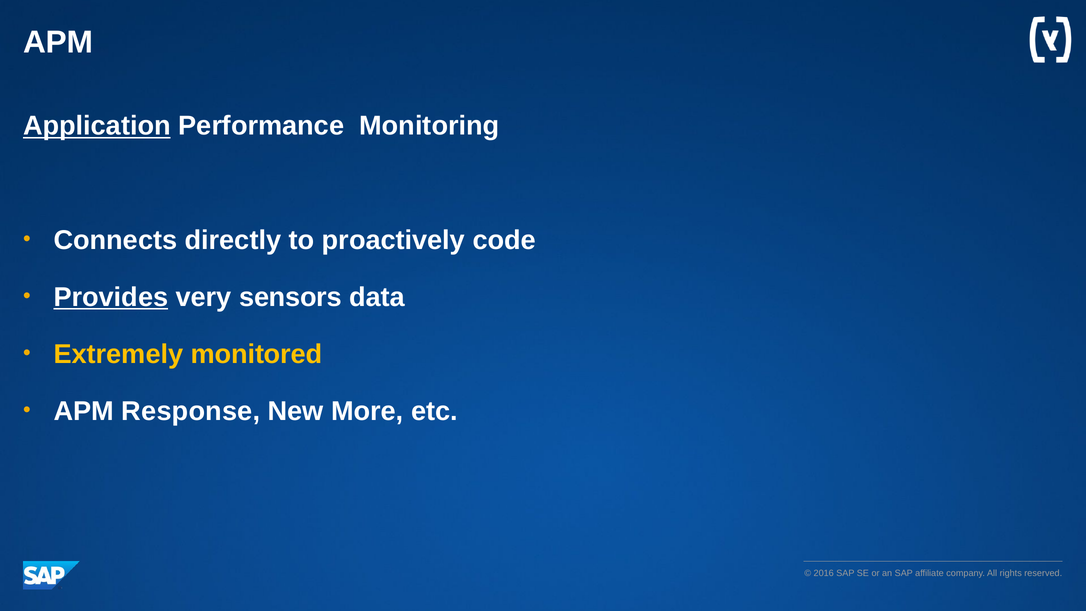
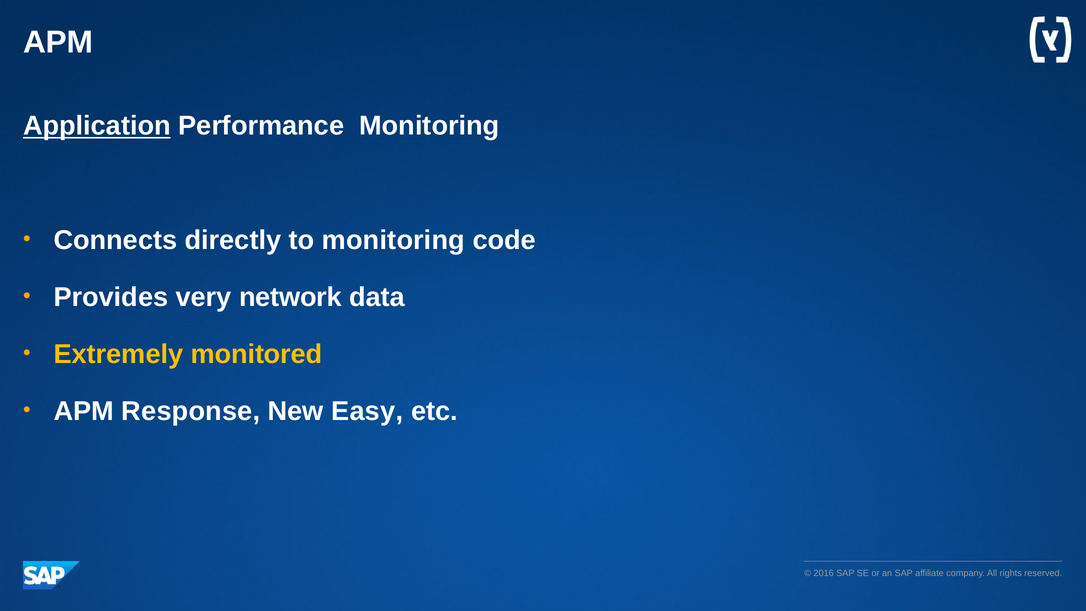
to proactively: proactively -> monitoring
Provides underline: present -> none
sensors: sensors -> network
More: More -> Easy
